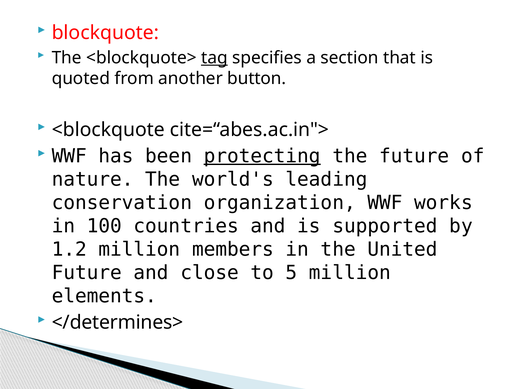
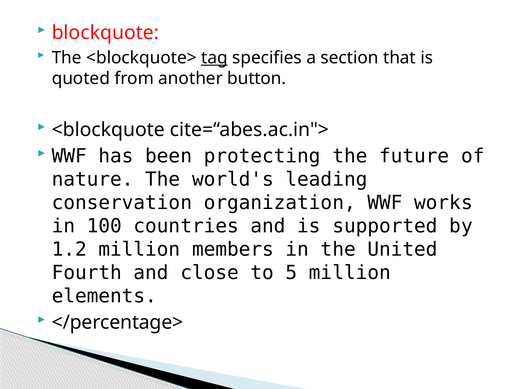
protecting underline: present -> none
Future at (87, 272): Future -> Fourth
</determines>: </determines> -> </percentage>
